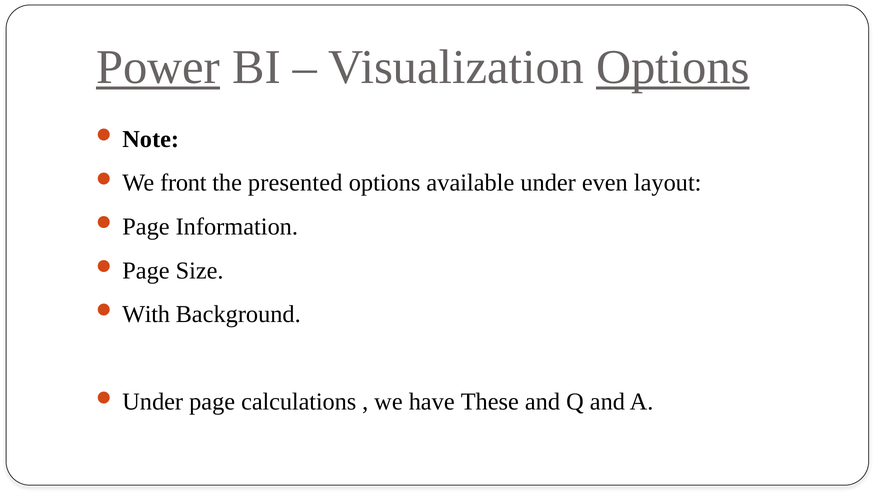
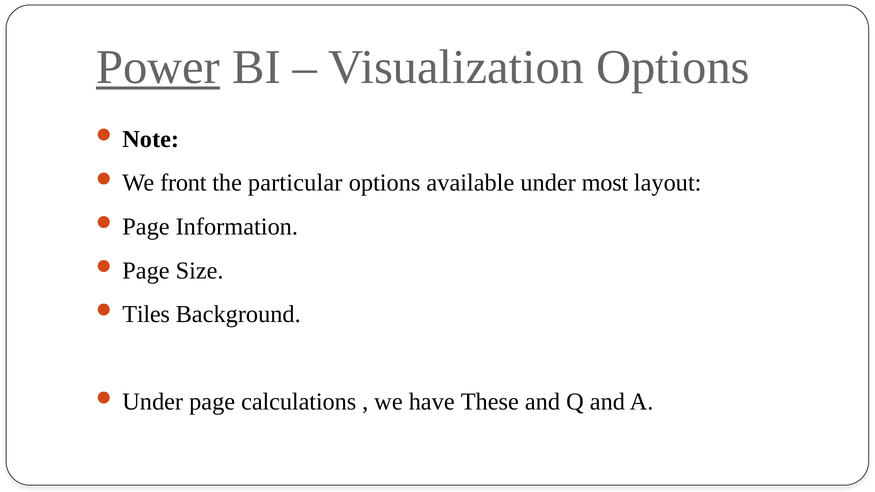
Options at (673, 67) underline: present -> none
presented: presented -> particular
even: even -> most
With: With -> Tiles
